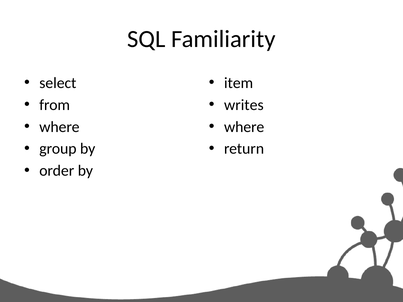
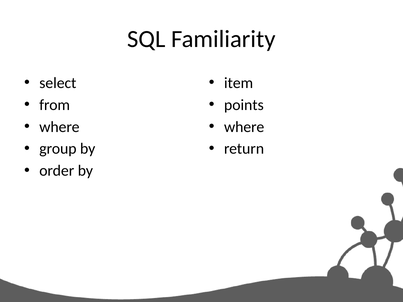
writes: writes -> points
